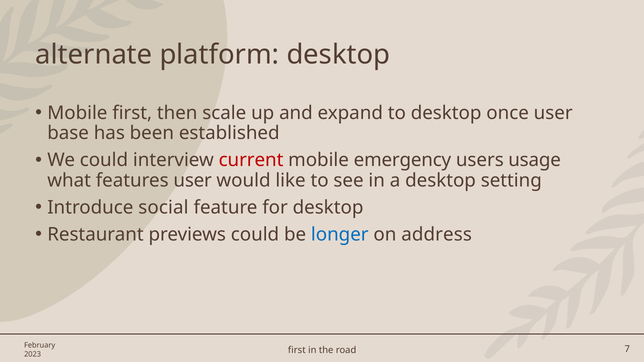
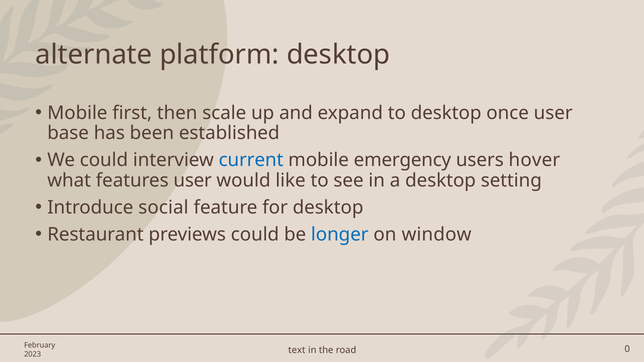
current colour: red -> blue
usage: usage -> hover
address: address -> window
2023 first: first -> text
7: 7 -> 0
